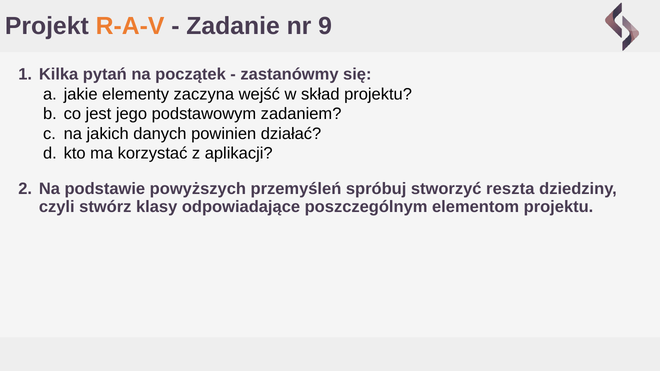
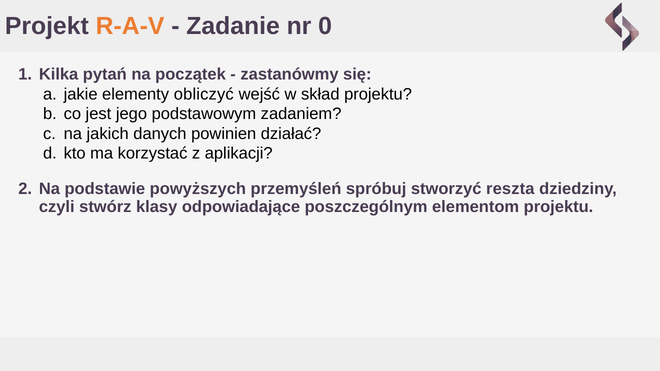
9: 9 -> 0
zaczyna: zaczyna -> obliczyć
